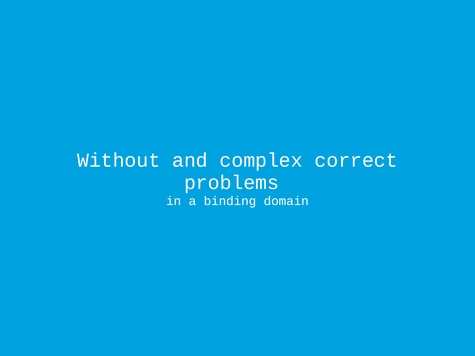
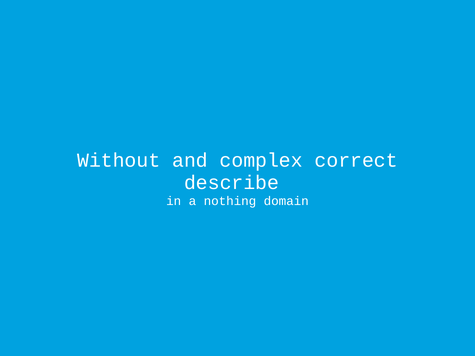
problems: problems -> describe
binding: binding -> nothing
